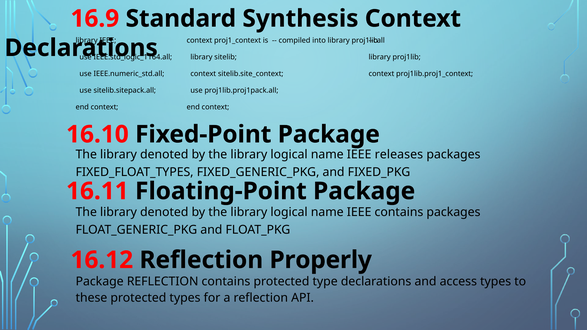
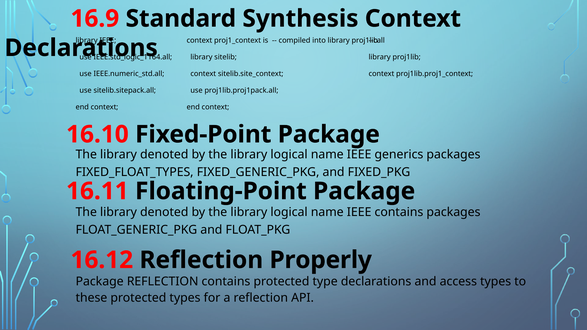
releases: releases -> generics
